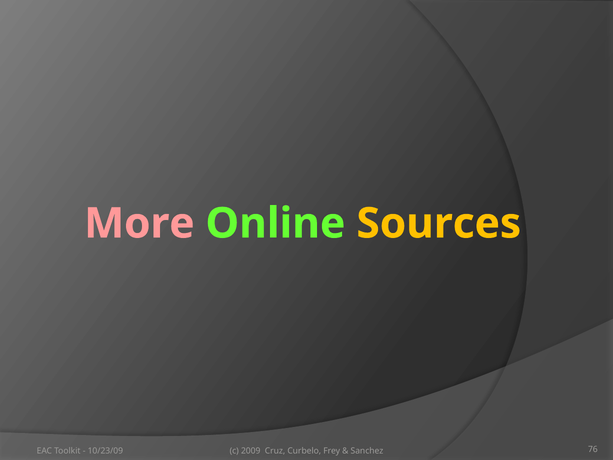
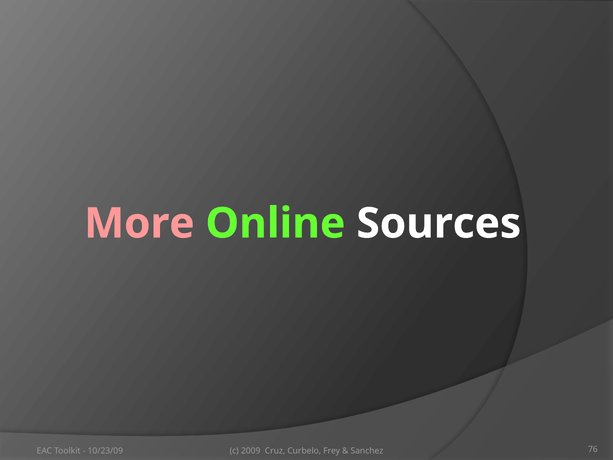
Sources colour: yellow -> white
